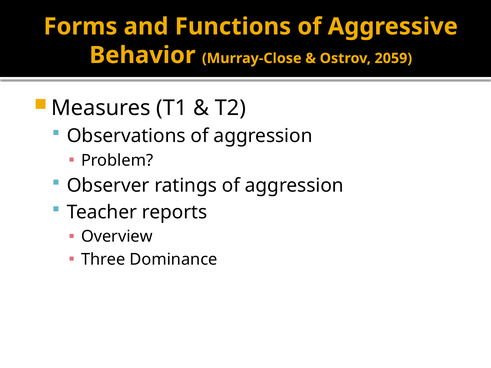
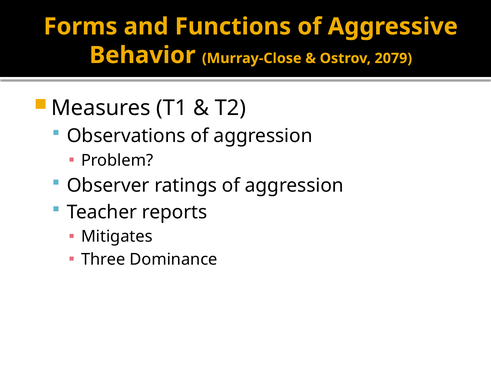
2059: 2059 -> 2079
Overview: Overview -> Mitigates
